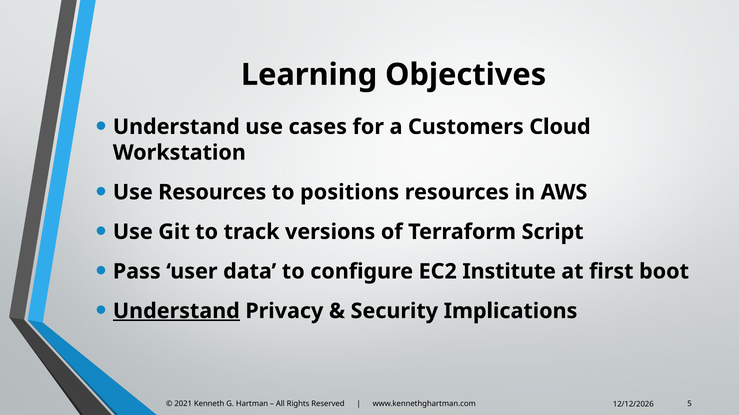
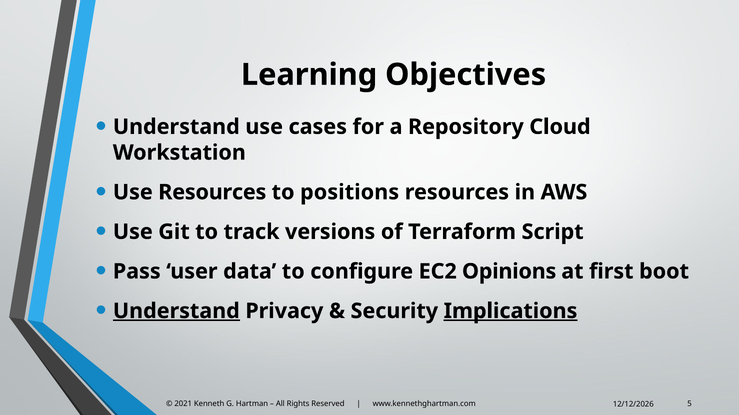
Customers: Customers -> Repository
Institute: Institute -> Opinions
Implications underline: none -> present
